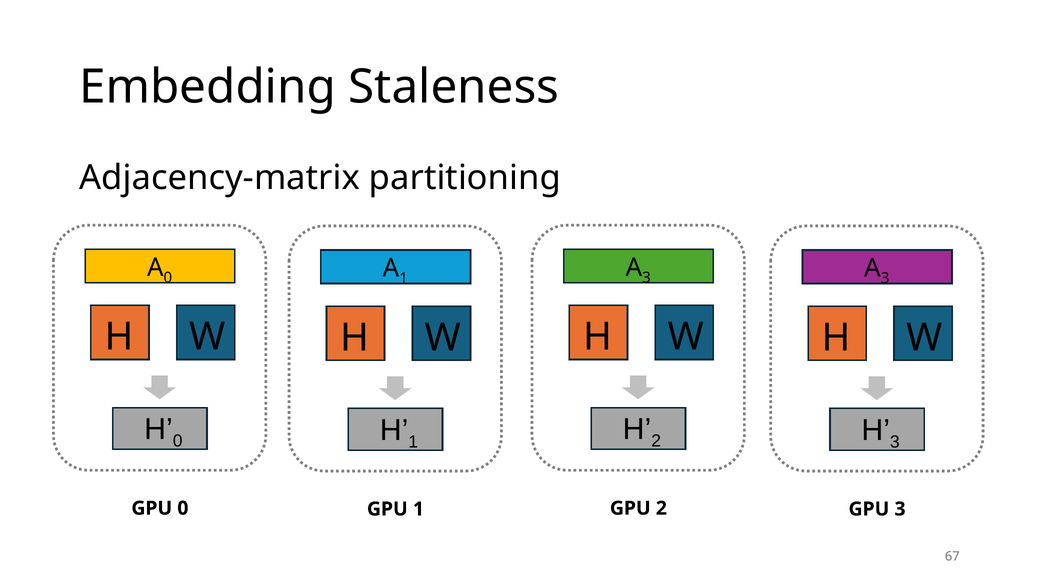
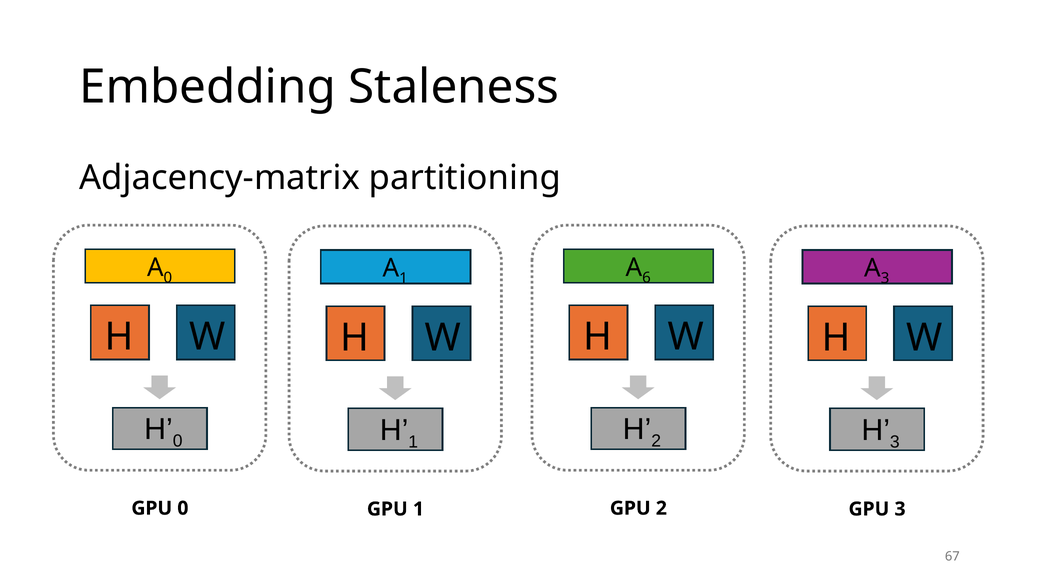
3 at (646, 278): 3 -> 6
